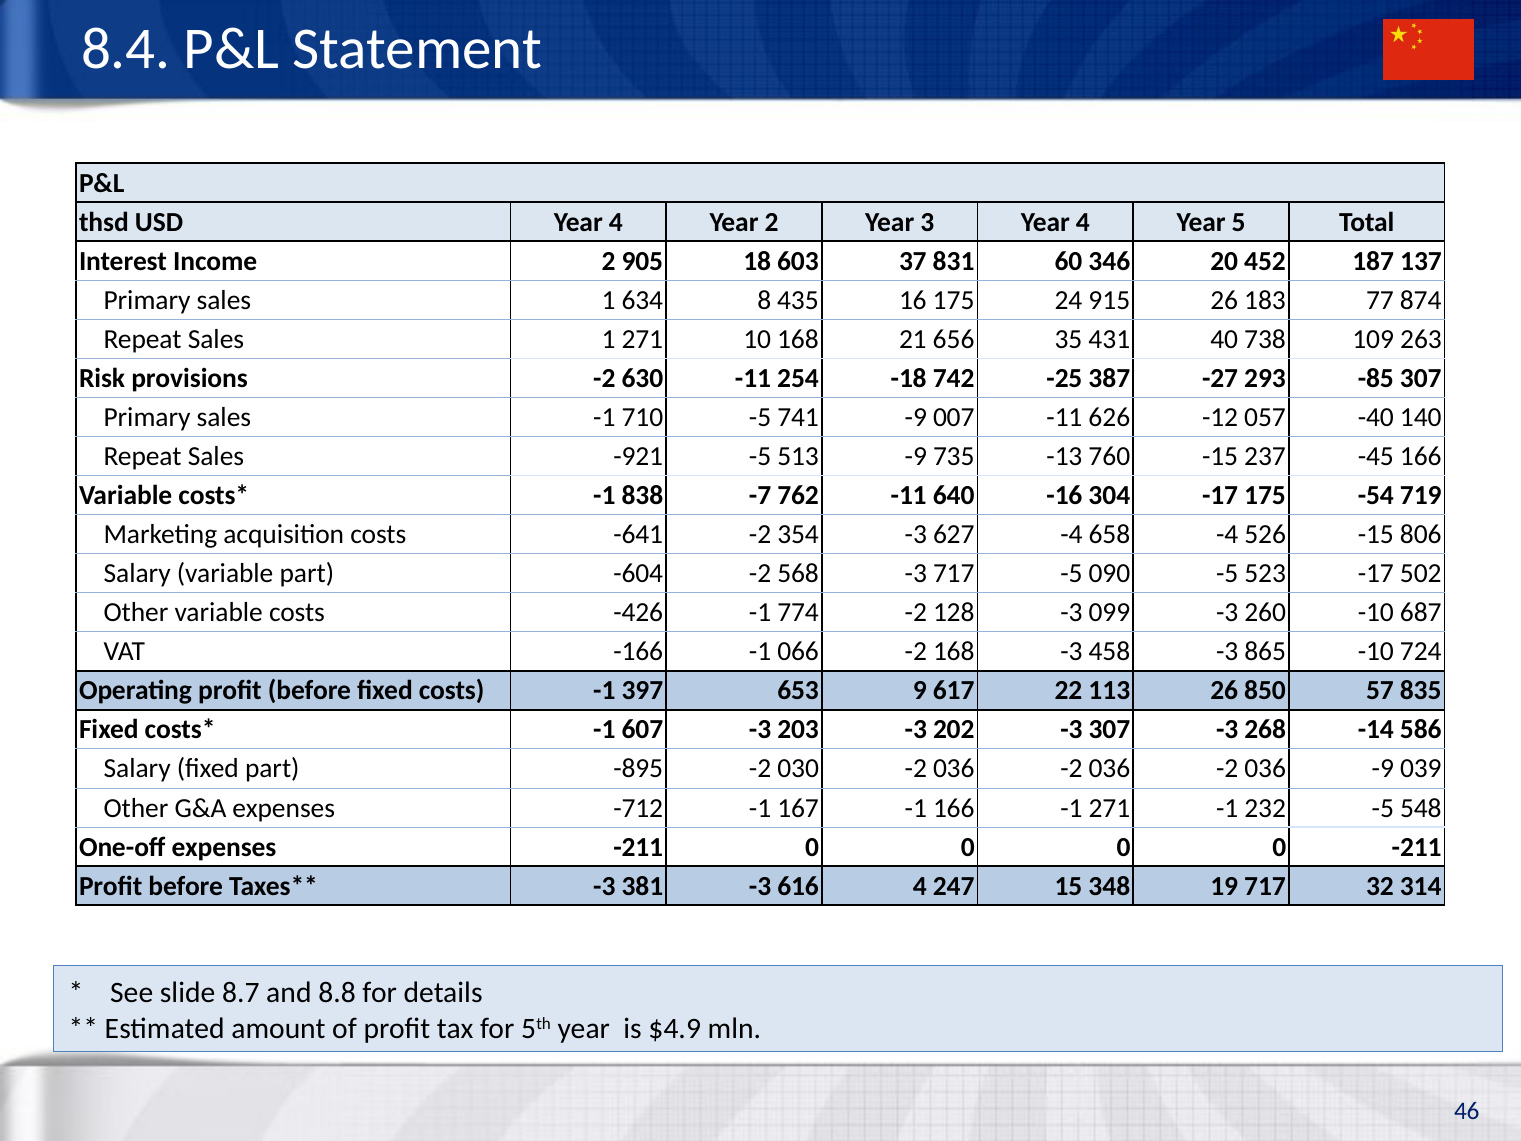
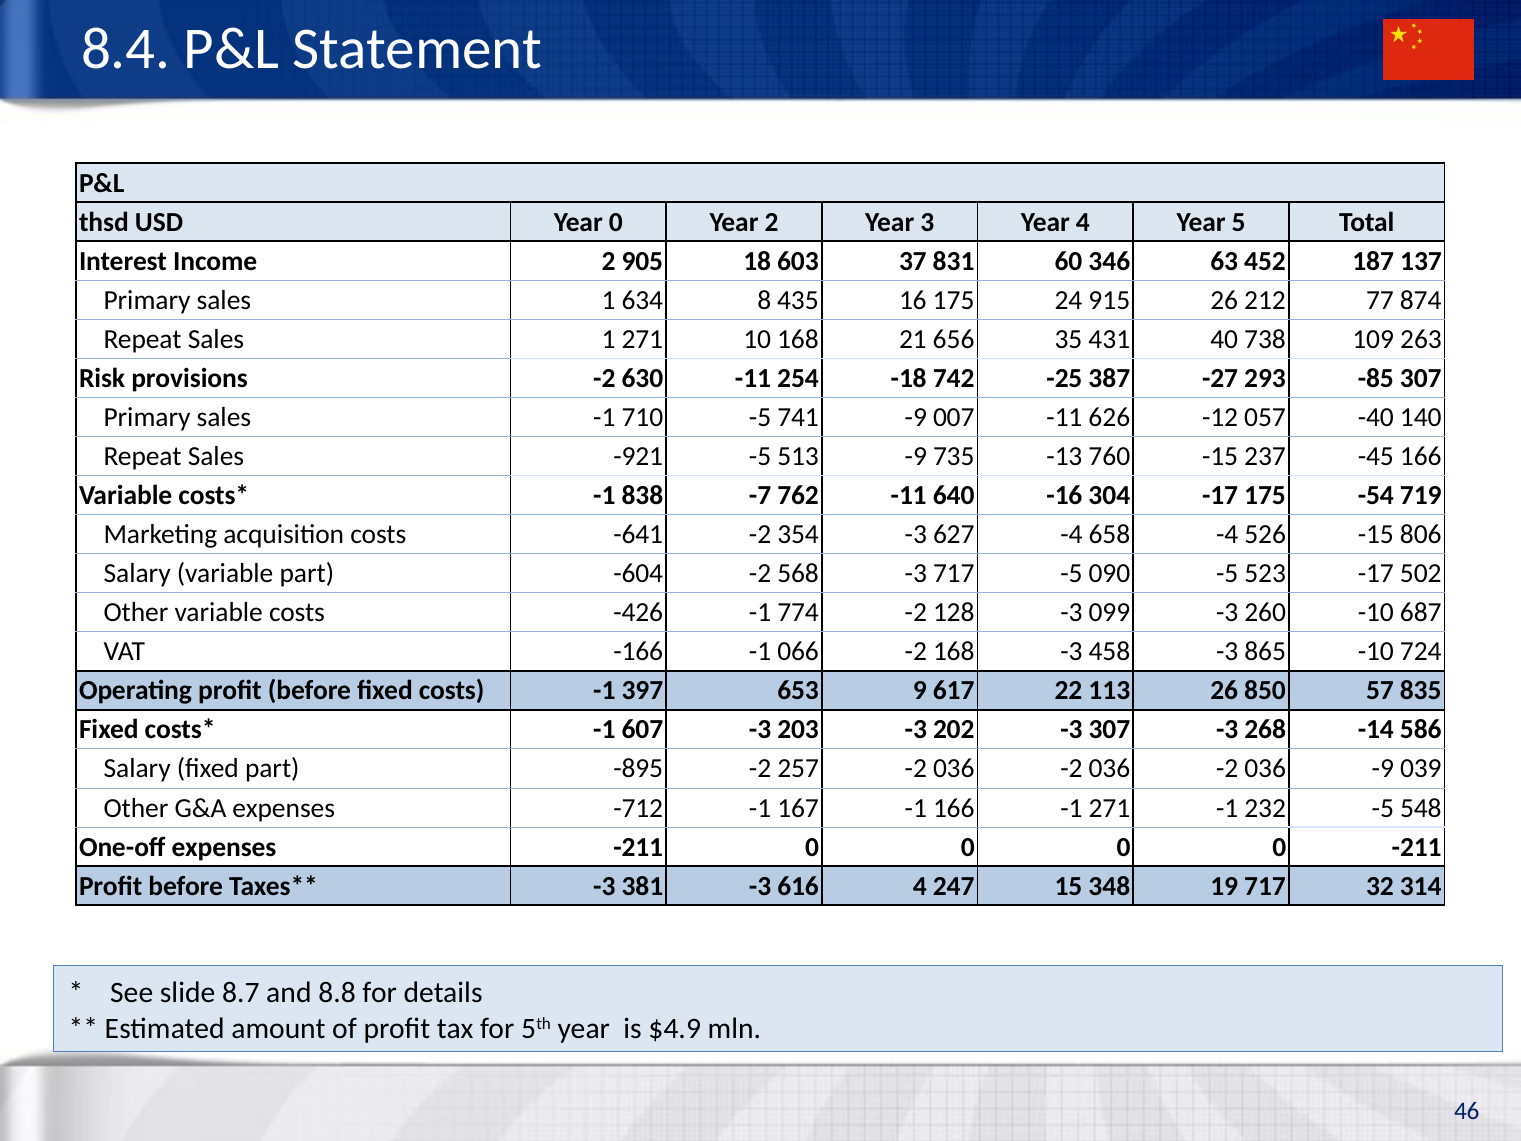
USD Year 4: 4 -> 0
20: 20 -> 63
183: 183 -> 212
030: 030 -> 257
